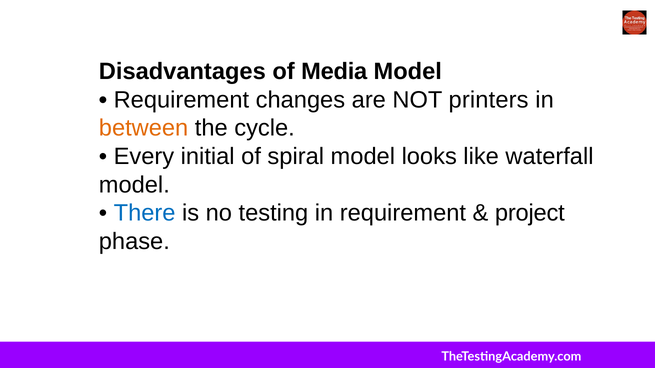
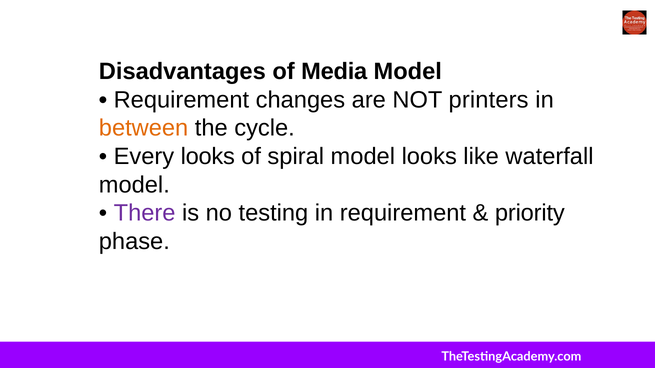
Every initial: initial -> looks
There colour: blue -> purple
project: project -> priority
